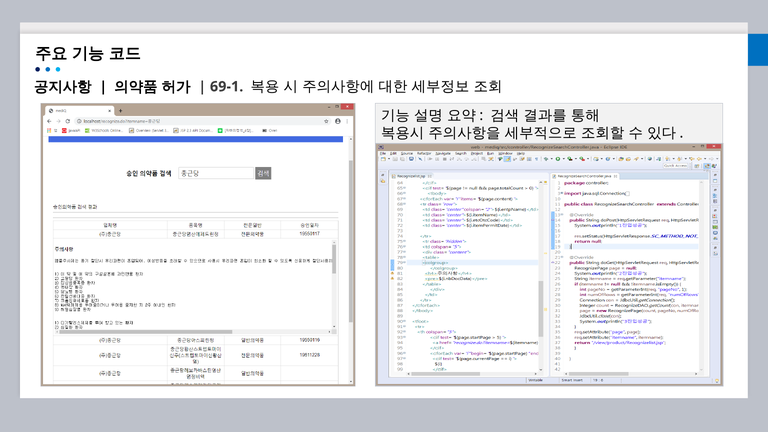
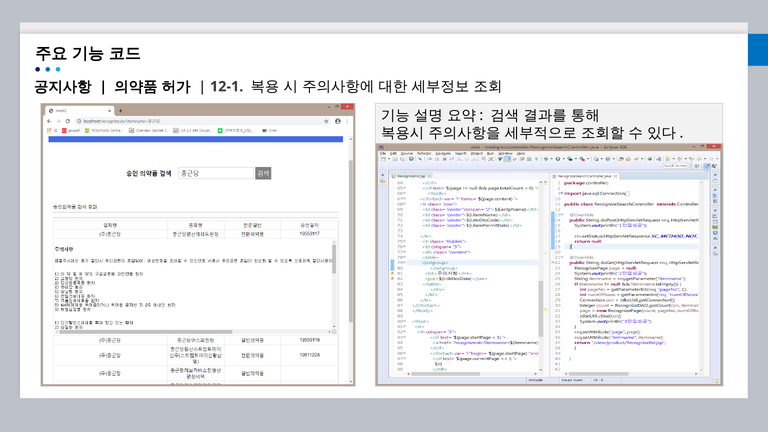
69-1: 69-1 -> 12-1
